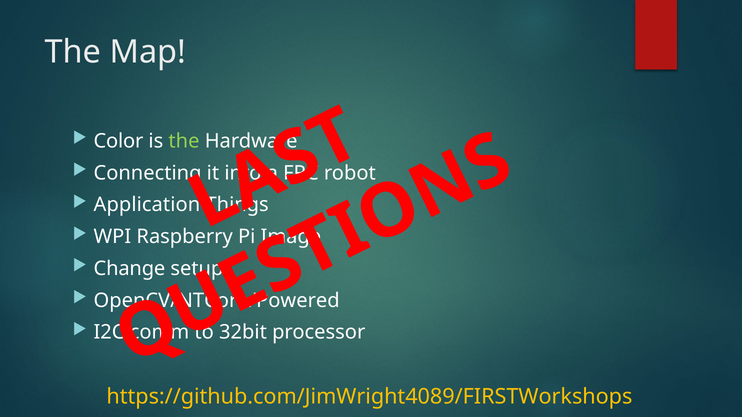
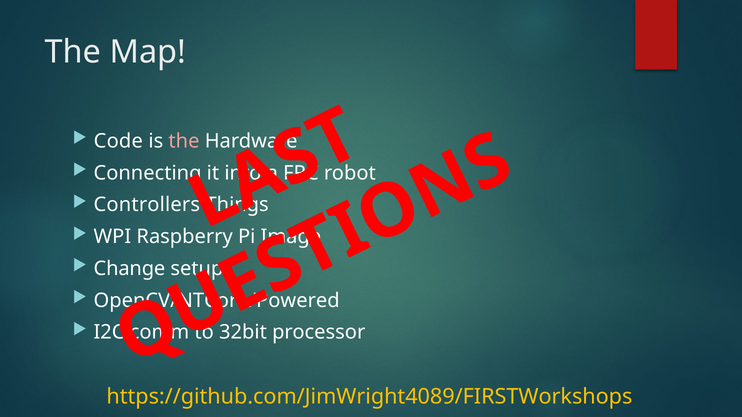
Color: Color -> Code
the at (184, 141) colour: light green -> pink
Application: Application -> Controllers
